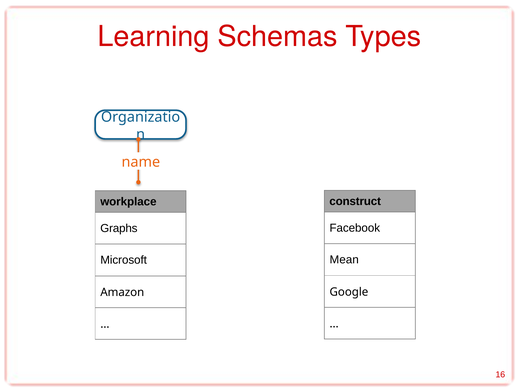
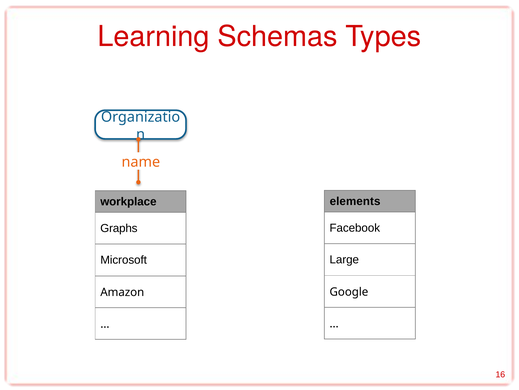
construct: construct -> elements
Mean: Mean -> Large
